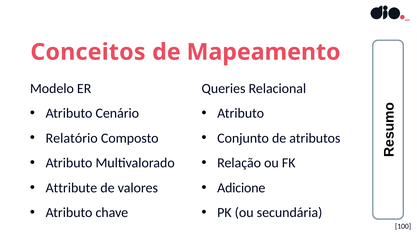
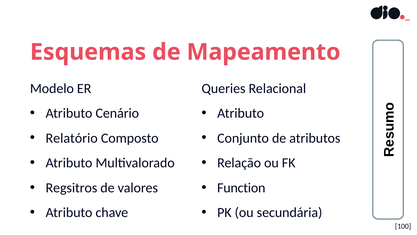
Conceitos: Conceitos -> Esquemas
Attribute: Attribute -> Regsitros
Adicione: Adicione -> Function
